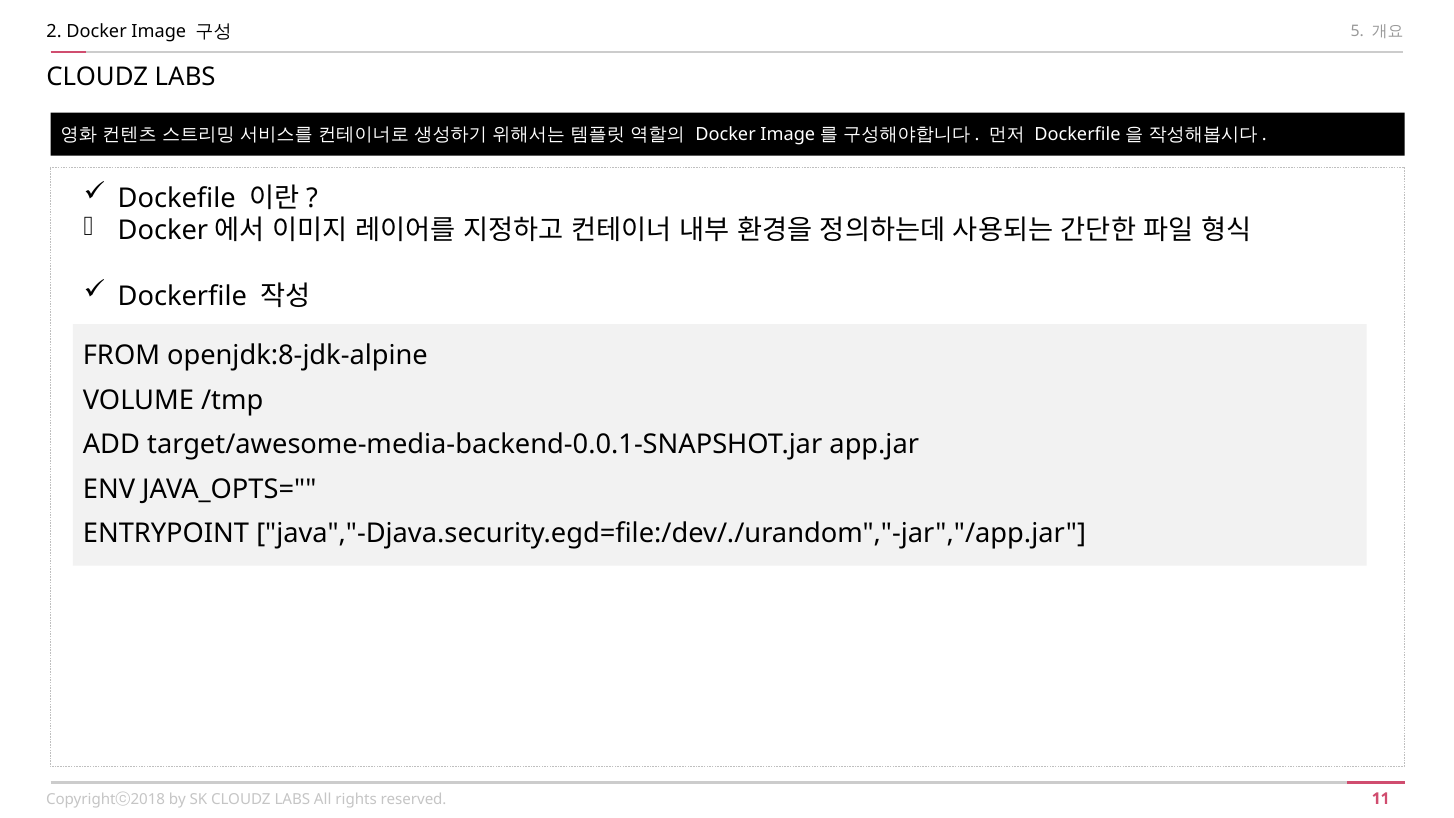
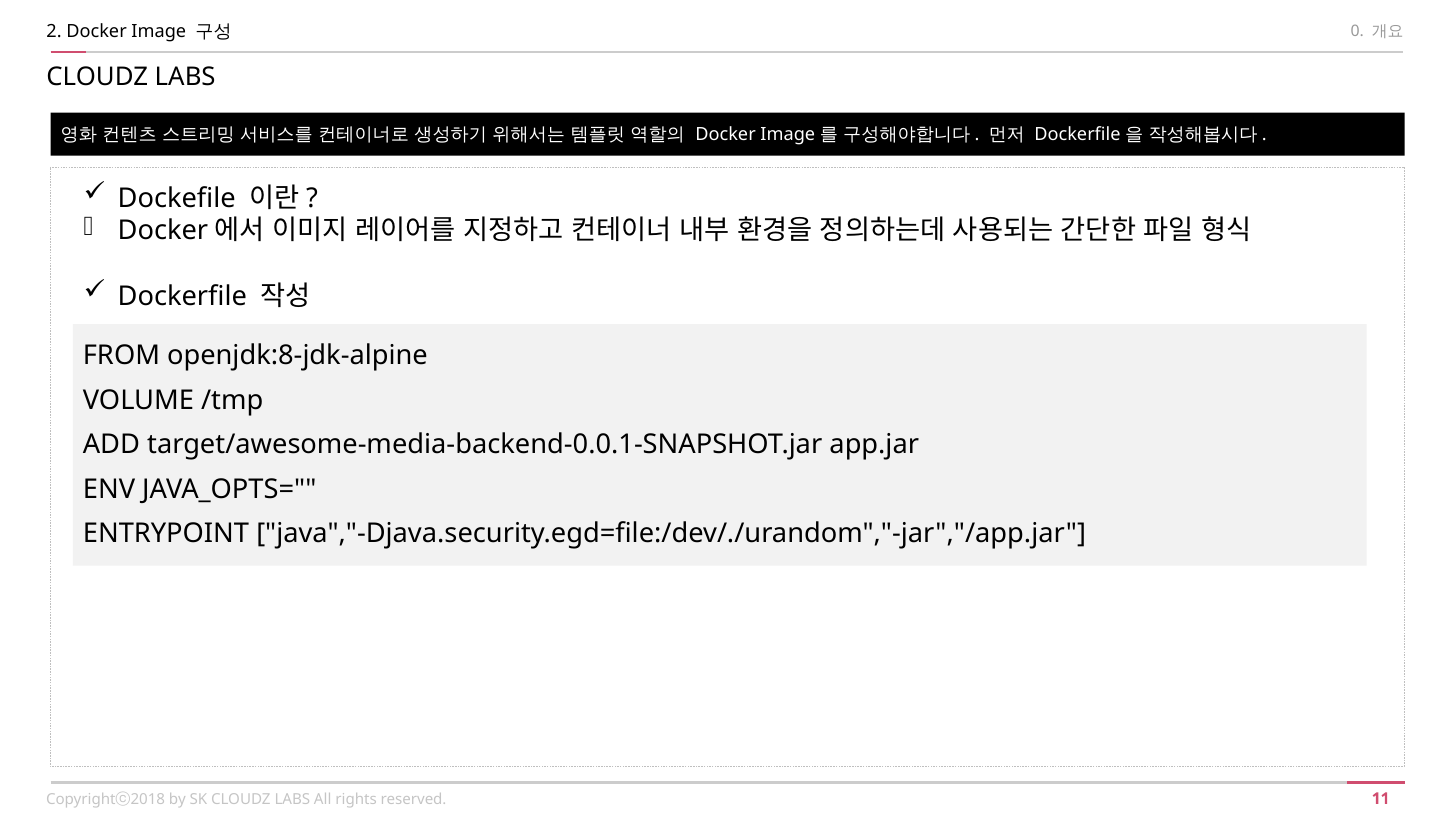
5: 5 -> 0
